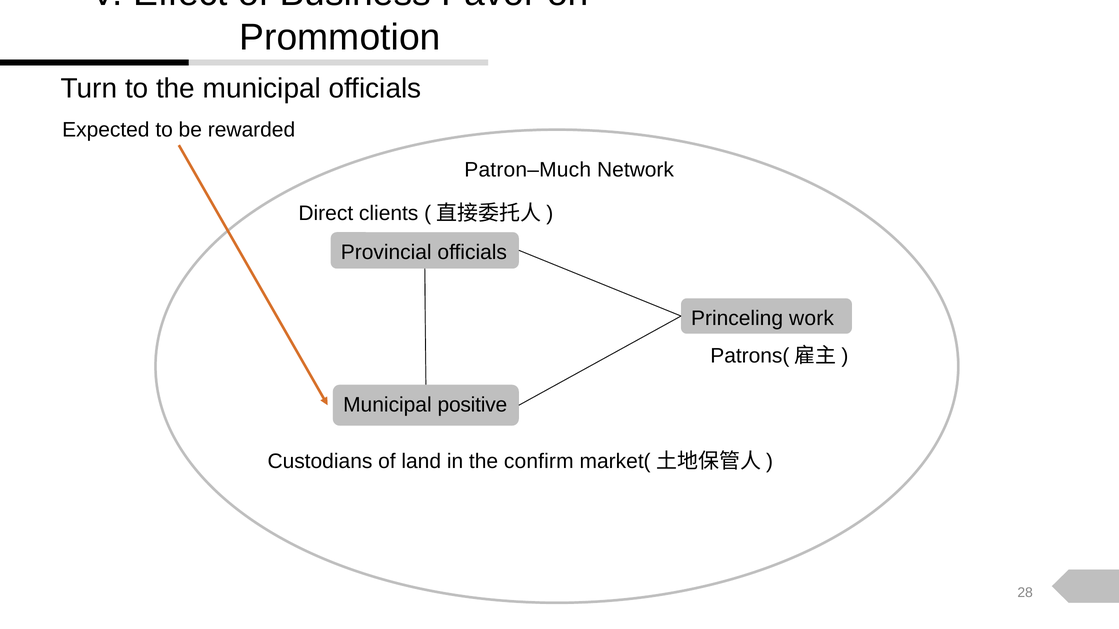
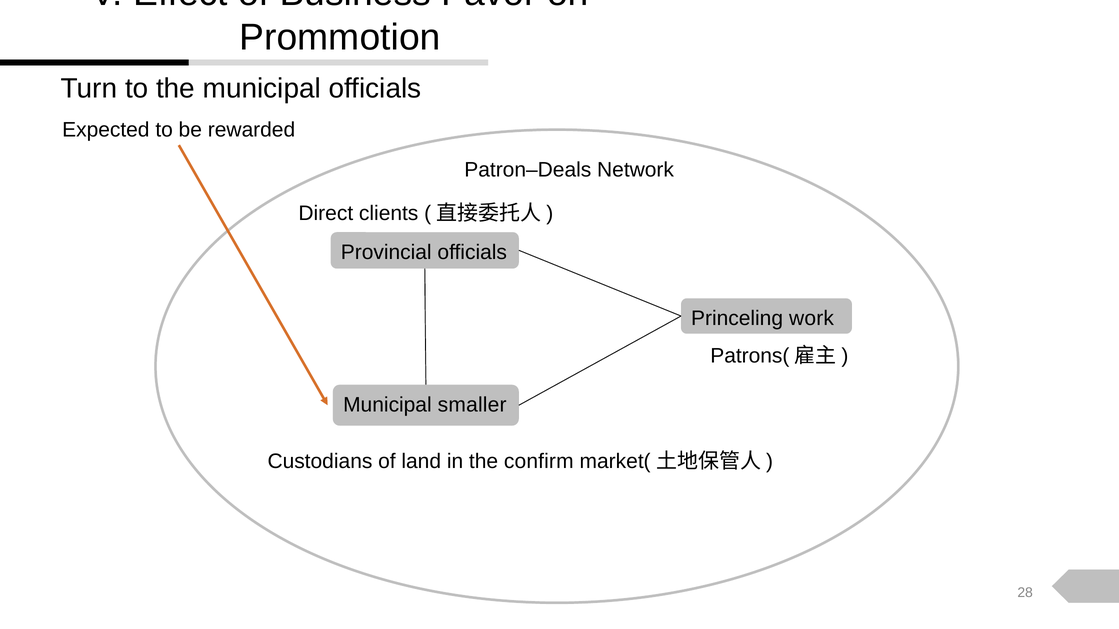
Patron–Much: Patron–Much -> Patron–Deals
positive: positive -> smaller
